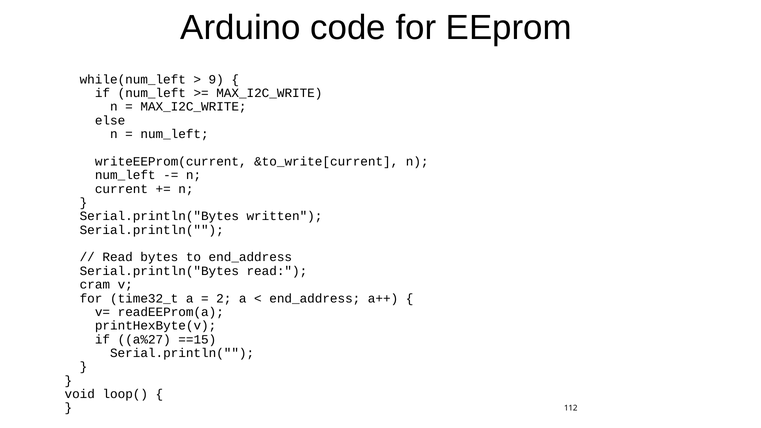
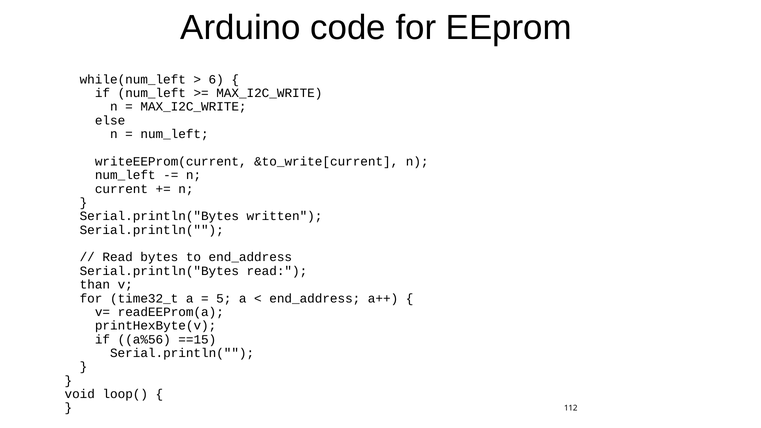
9: 9 -> 6
cram: cram -> than
2: 2 -> 5
a%27: a%27 -> a%56
